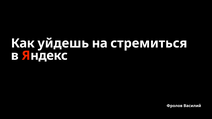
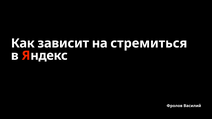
уйдешь: уйдешь -> зависит
